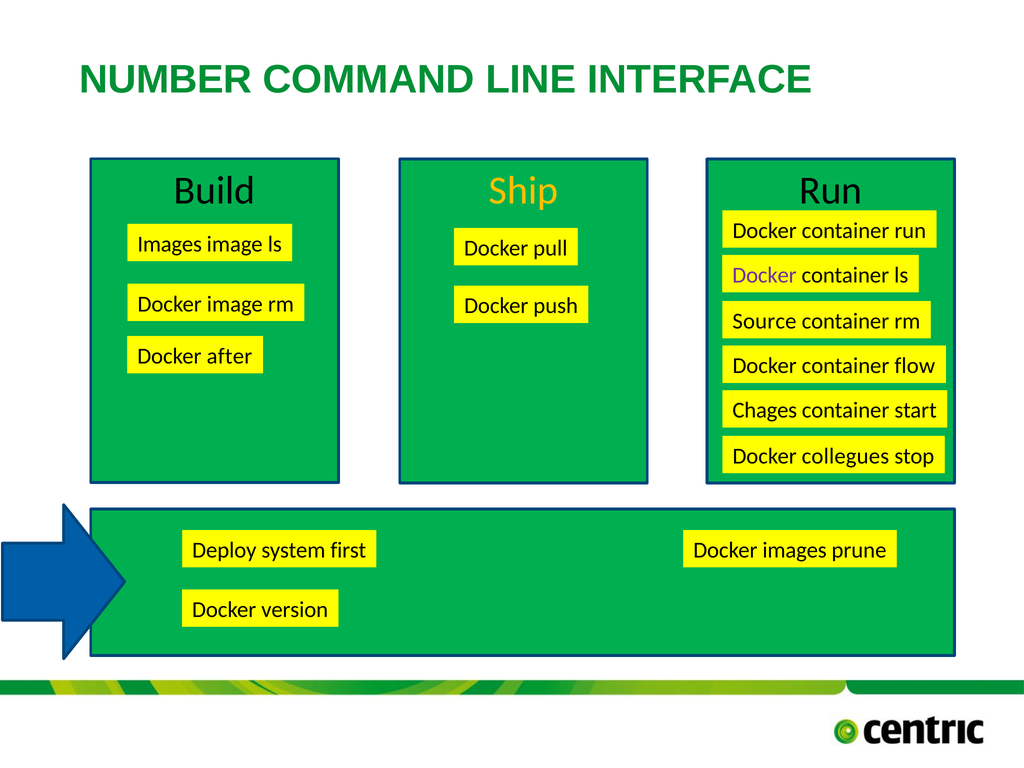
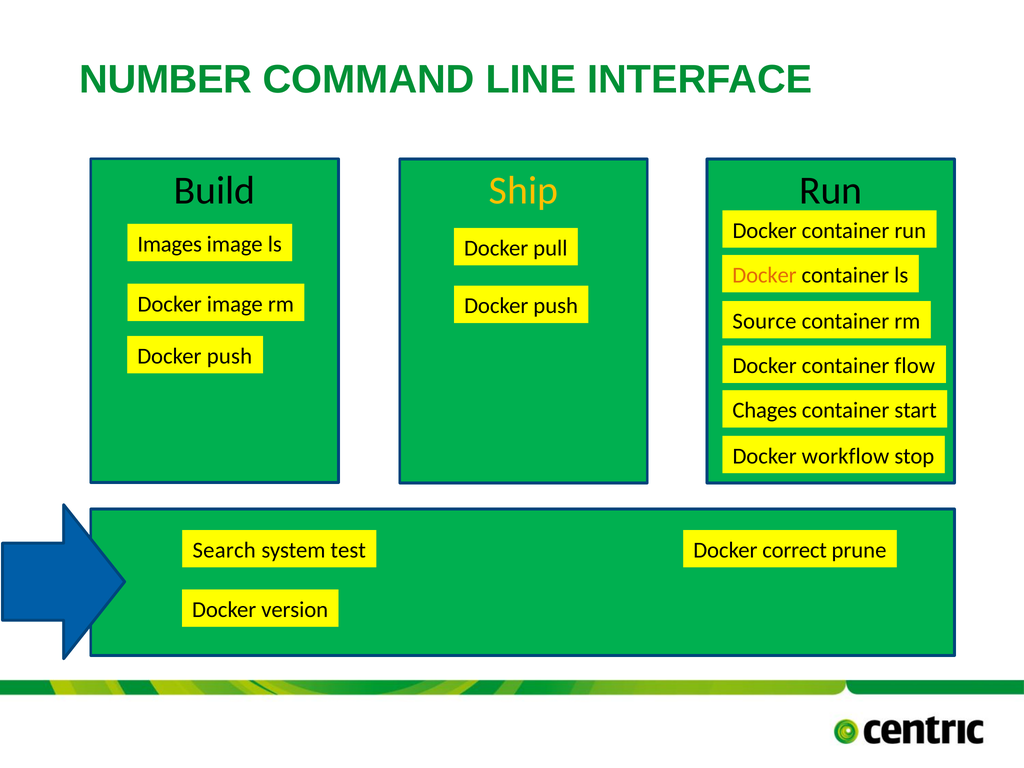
Docker at (764, 275) colour: purple -> orange
after at (229, 356): after -> push
collegues: collegues -> workflow
Deploy: Deploy -> Search
first: first -> test
Docker images: images -> correct
